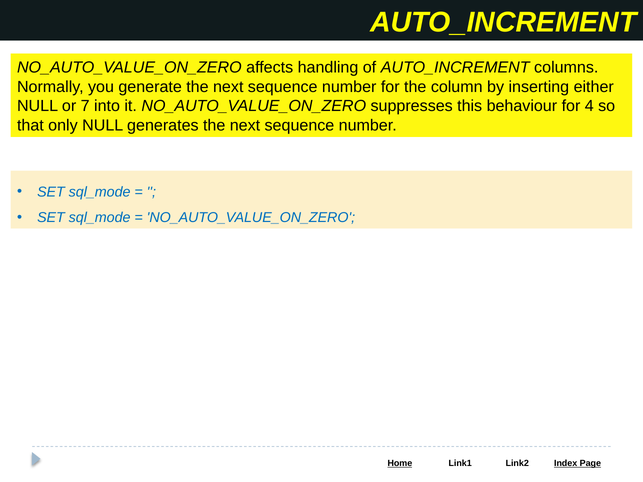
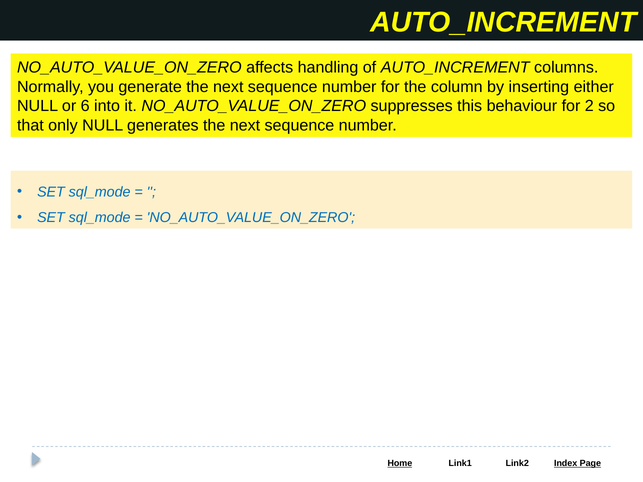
7: 7 -> 6
4: 4 -> 2
